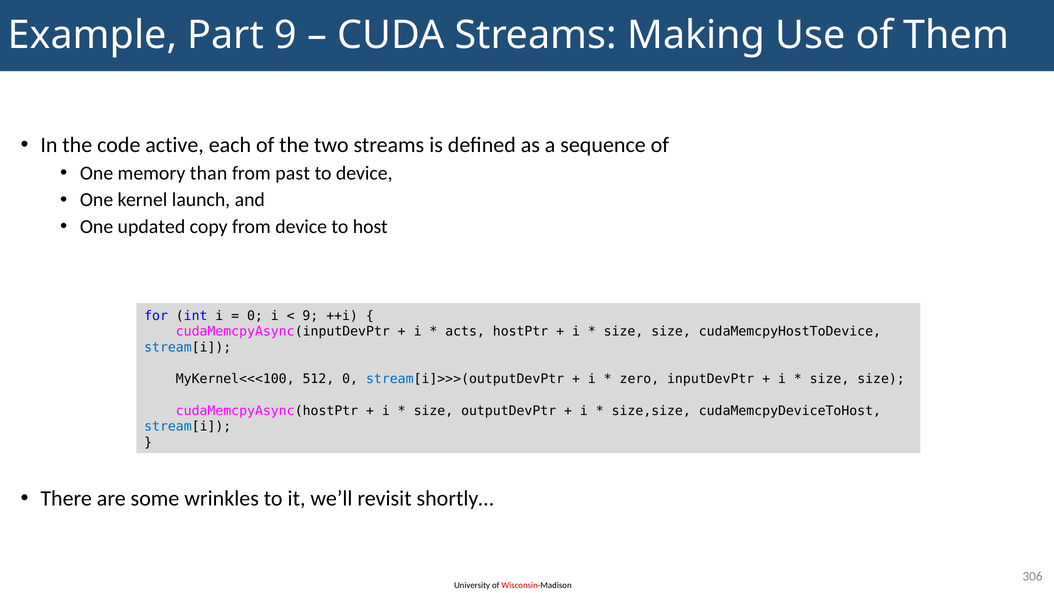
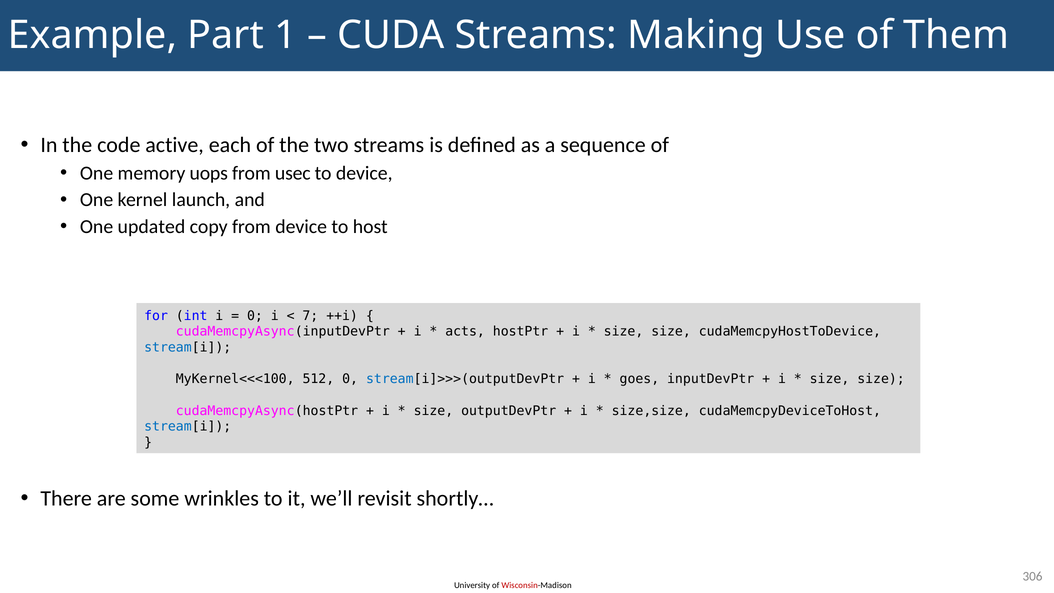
Part 9: 9 -> 1
than: than -> uops
past: past -> usec
9 at (310, 316): 9 -> 7
zero: zero -> goes
